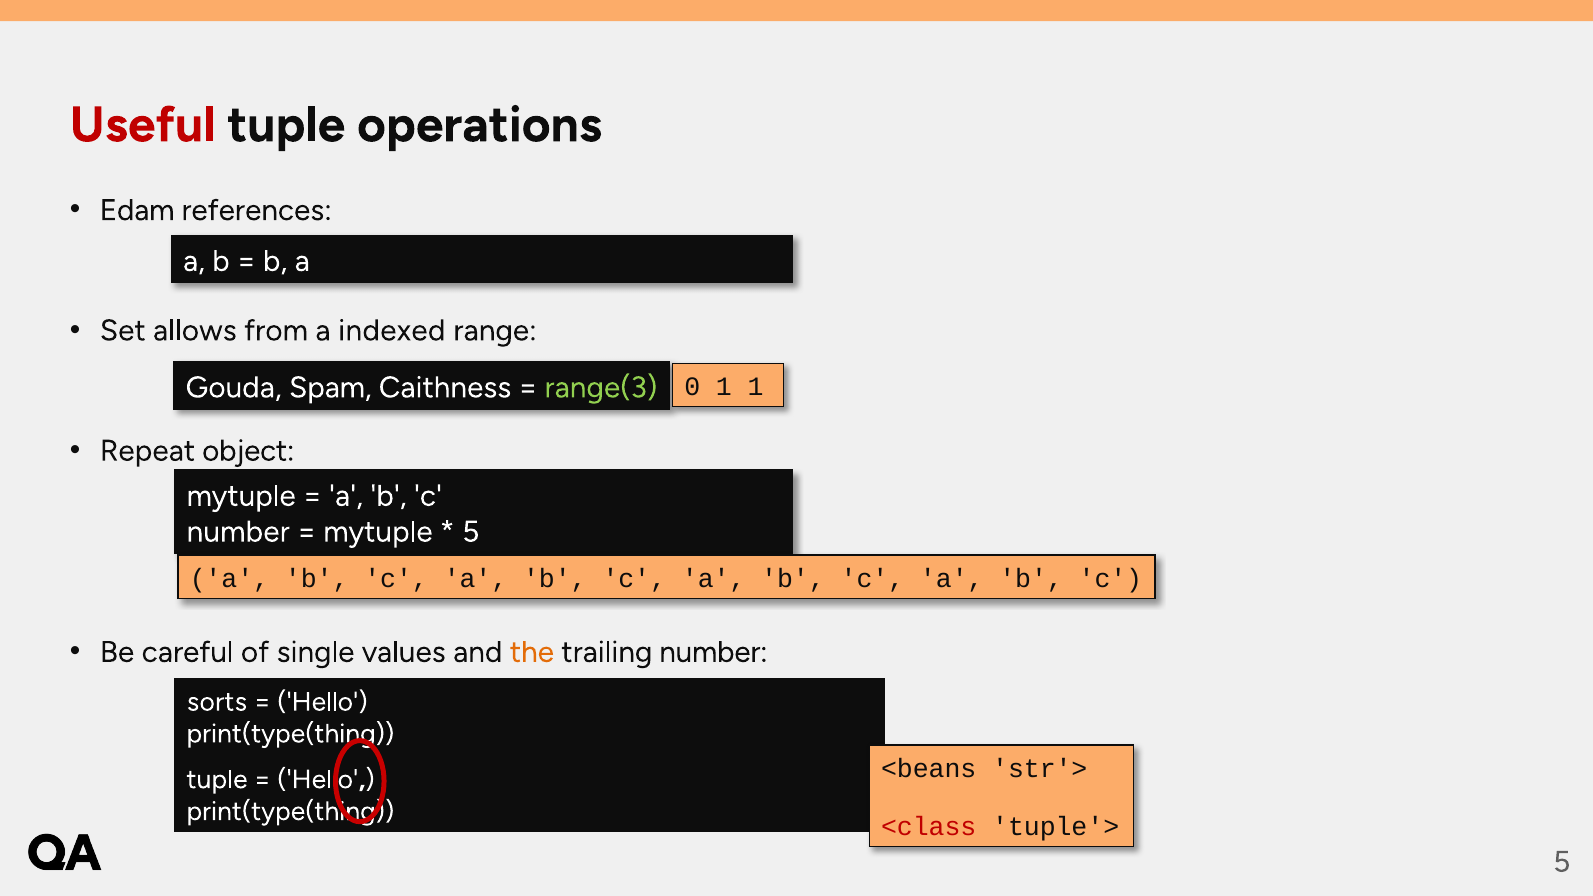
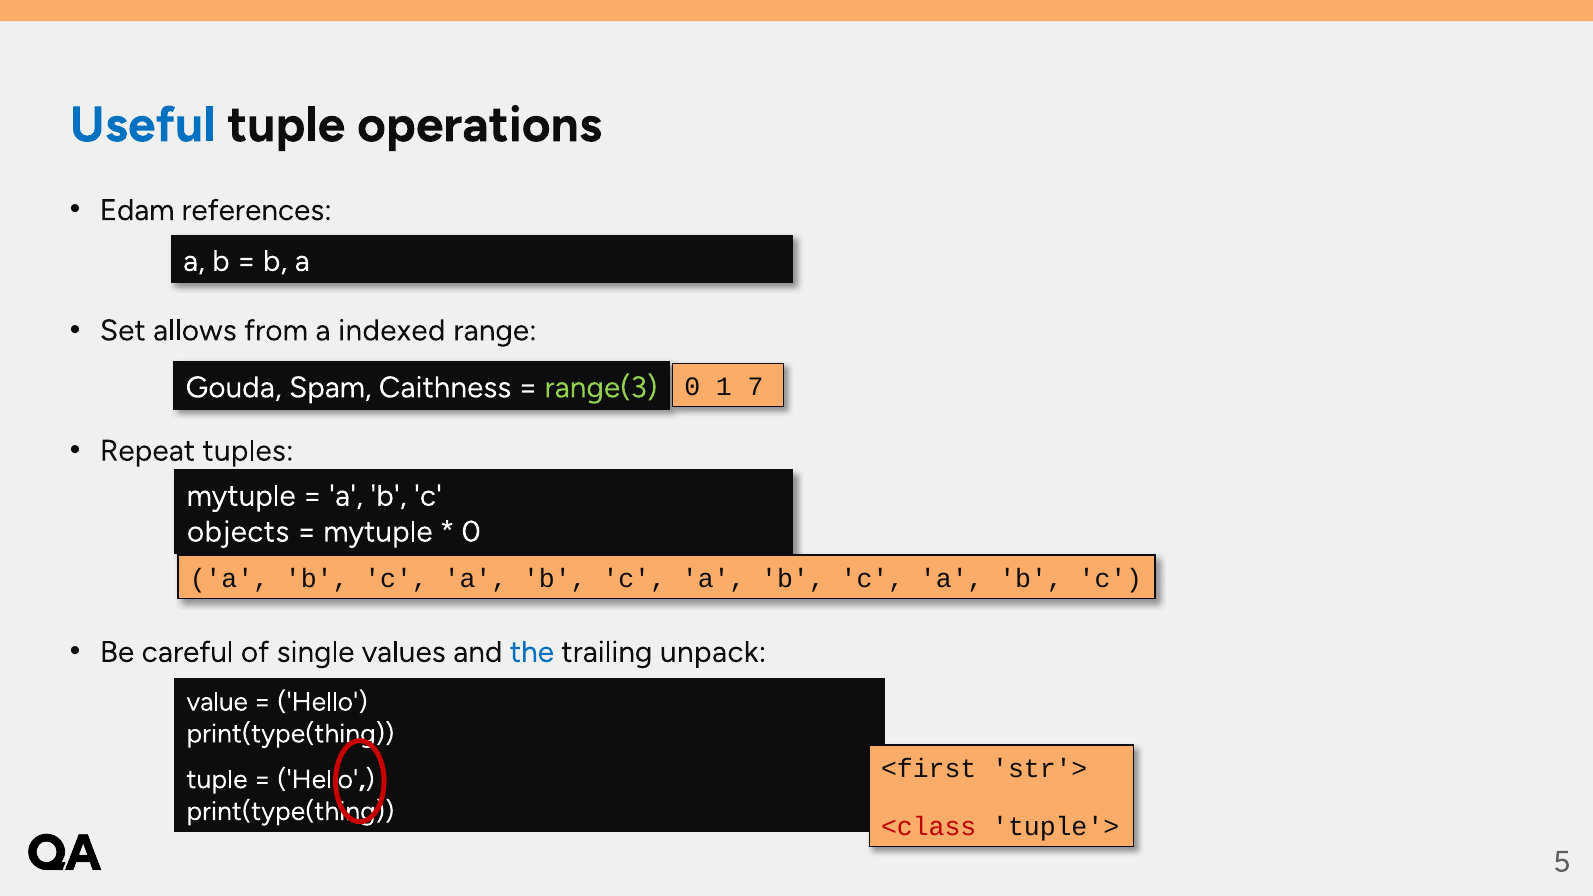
Useful colour: red -> blue
1 1: 1 -> 7
object: object -> tuples
number at (238, 532): number -> objects
5 at (471, 532): 5 -> 0
the colour: orange -> blue
trailing number: number -> unpack
sorts: sorts -> value
<beans: <beans -> <first
